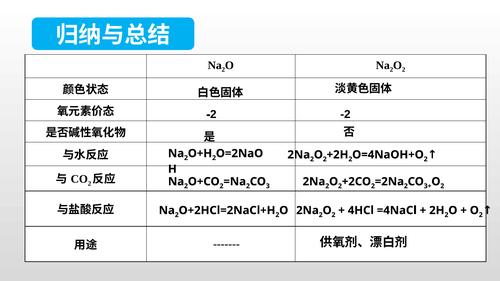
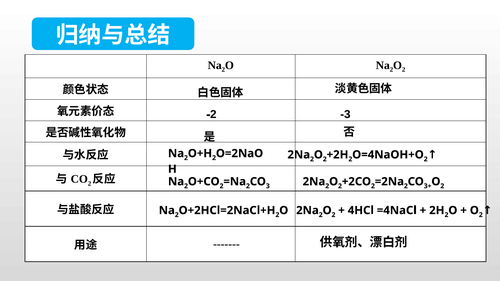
-2: -2 -> -3
